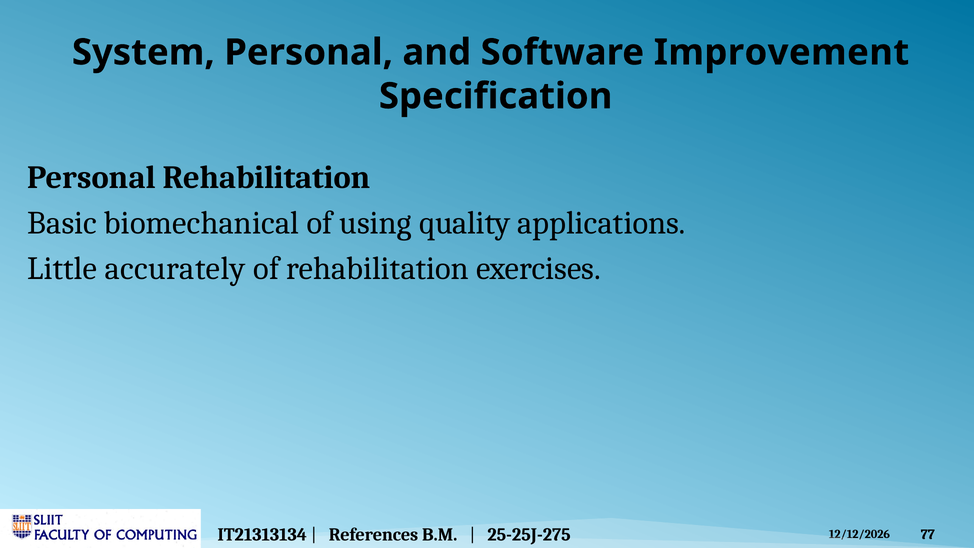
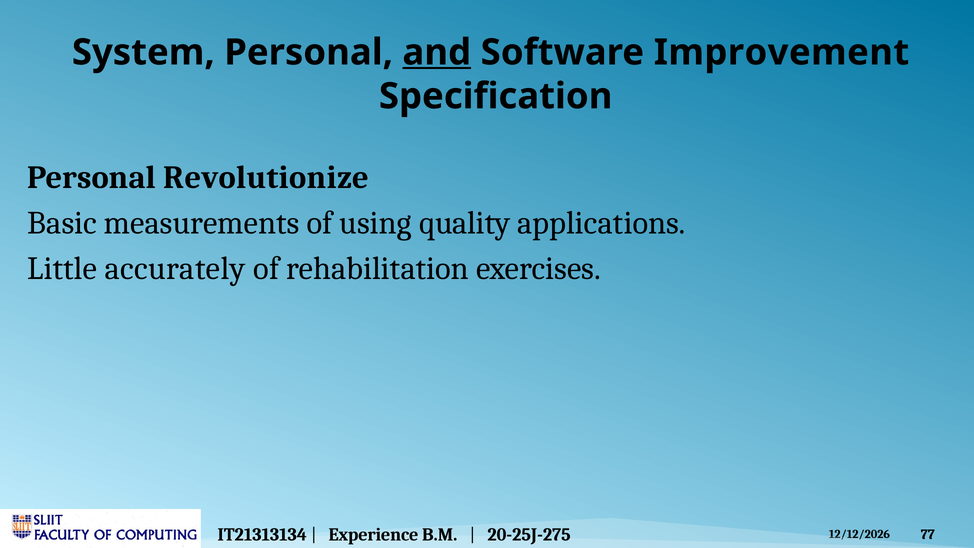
and underline: none -> present
Personal Rehabilitation: Rehabilitation -> Revolutionize
biomechanical: biomechanical -> measurements
References: References -> Experience
25-25J-275: 25-25J-275 -> 20-25J-275
